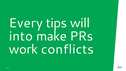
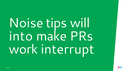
Every: Every -> Noise
conflicts: conflicts -> interrupt
